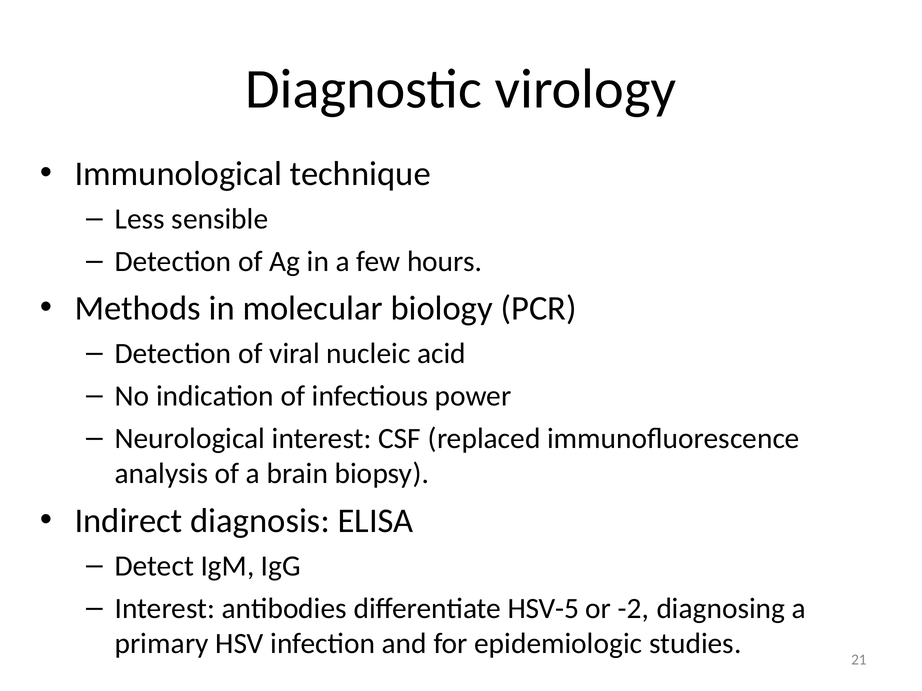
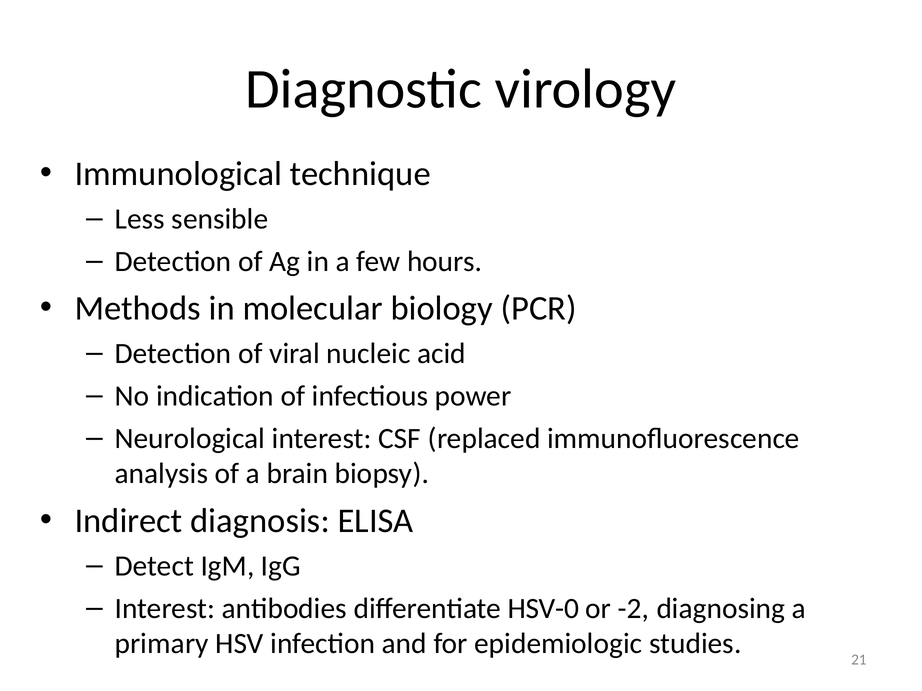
HSV-5: HSV-5 -> HSV-0
